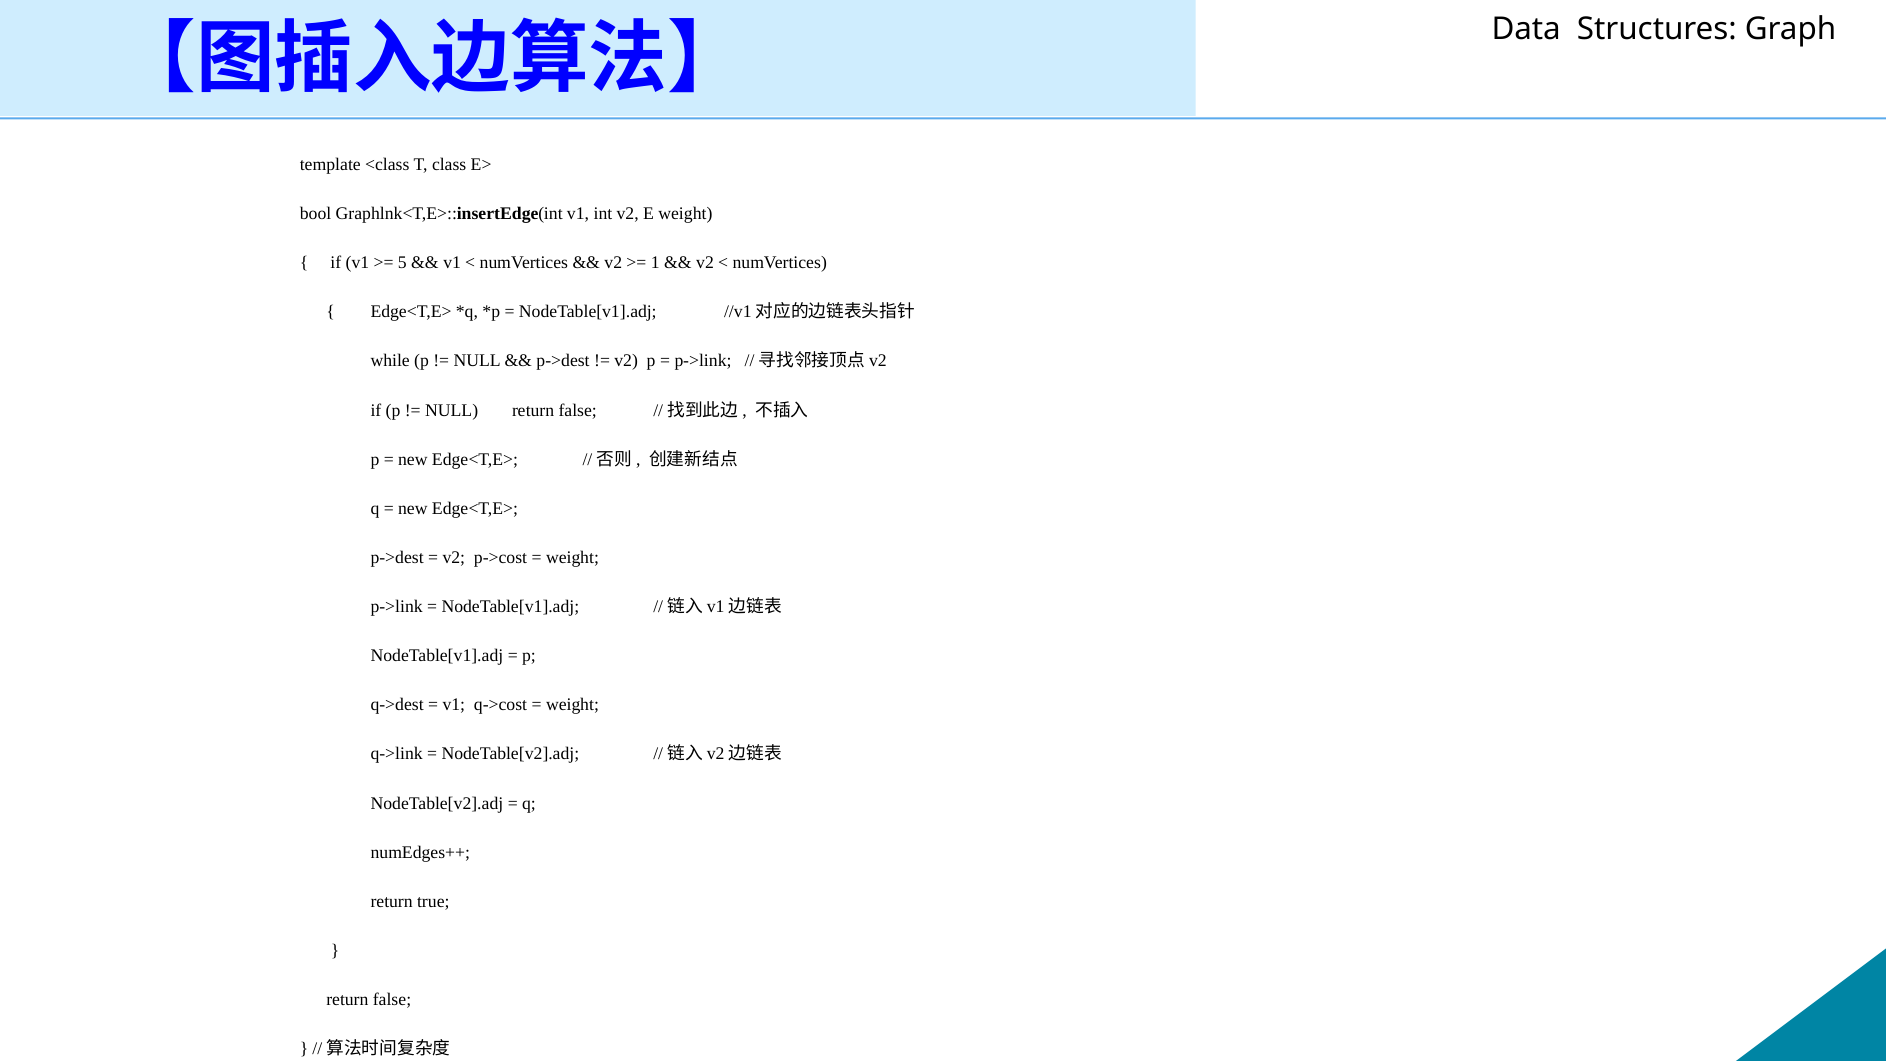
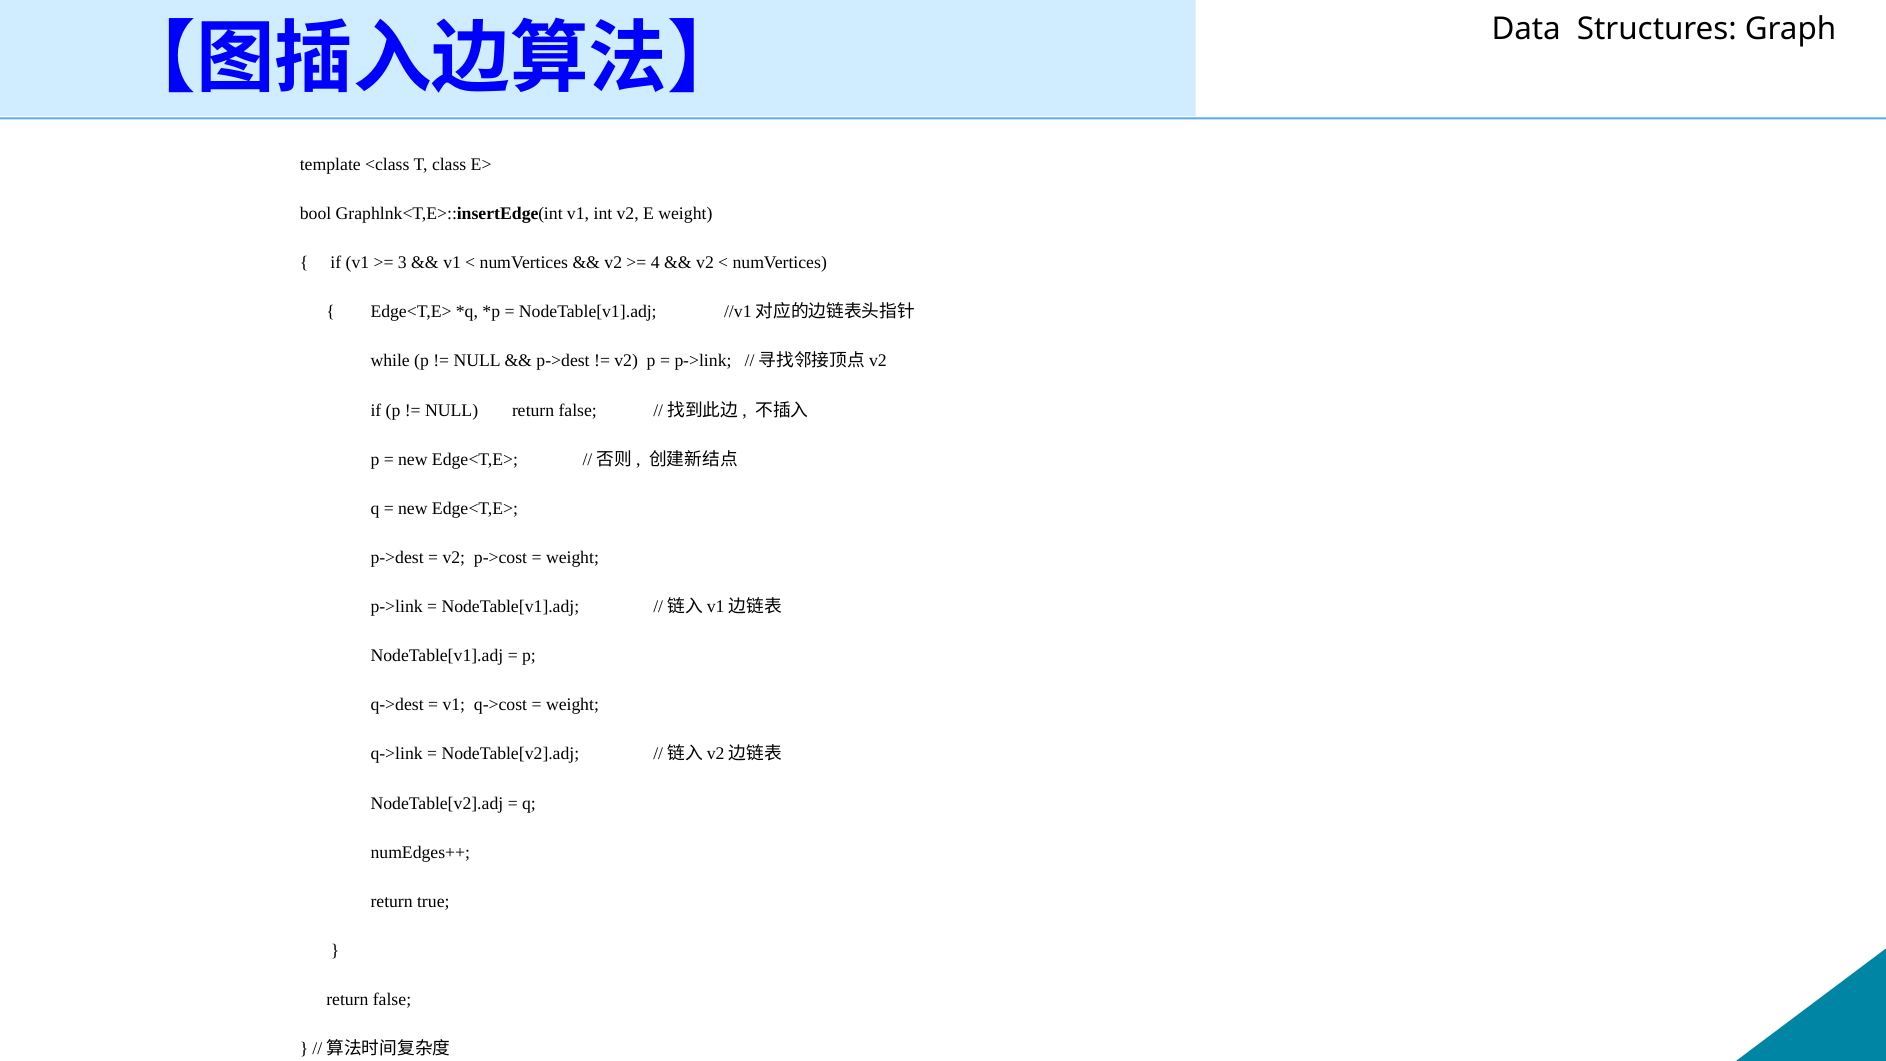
5: 5 -> 3
1: 1 -> 4
